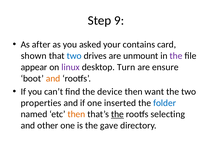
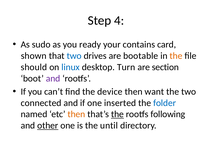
9: 9 -> 4
after: after -> sudo
asked: asked -> ready
unmount: unmount -> bootable
the at (176, 56) colour: purple -> orange
appear: appear -> should
linux colour: purple -> blue
ensure: ensure -> section
and at (53, 78) colour: orange -> purple
properties: properties -> connected
selecting: selecting -> following
other underline: none -> present
gave: gave -> until
